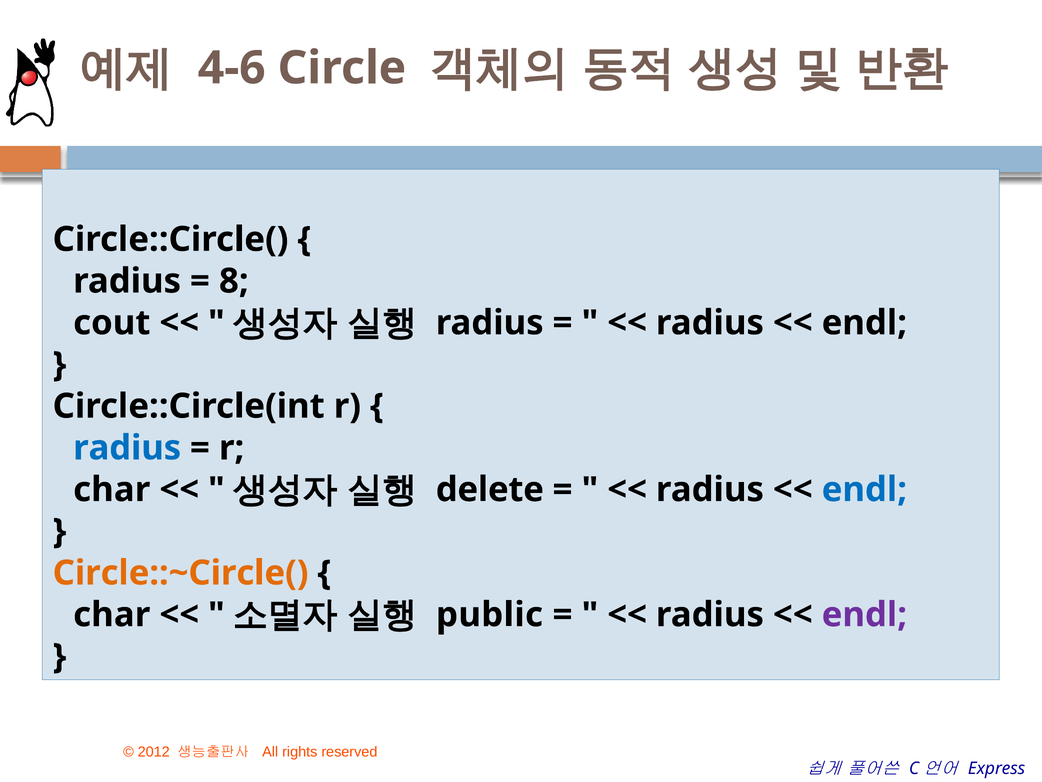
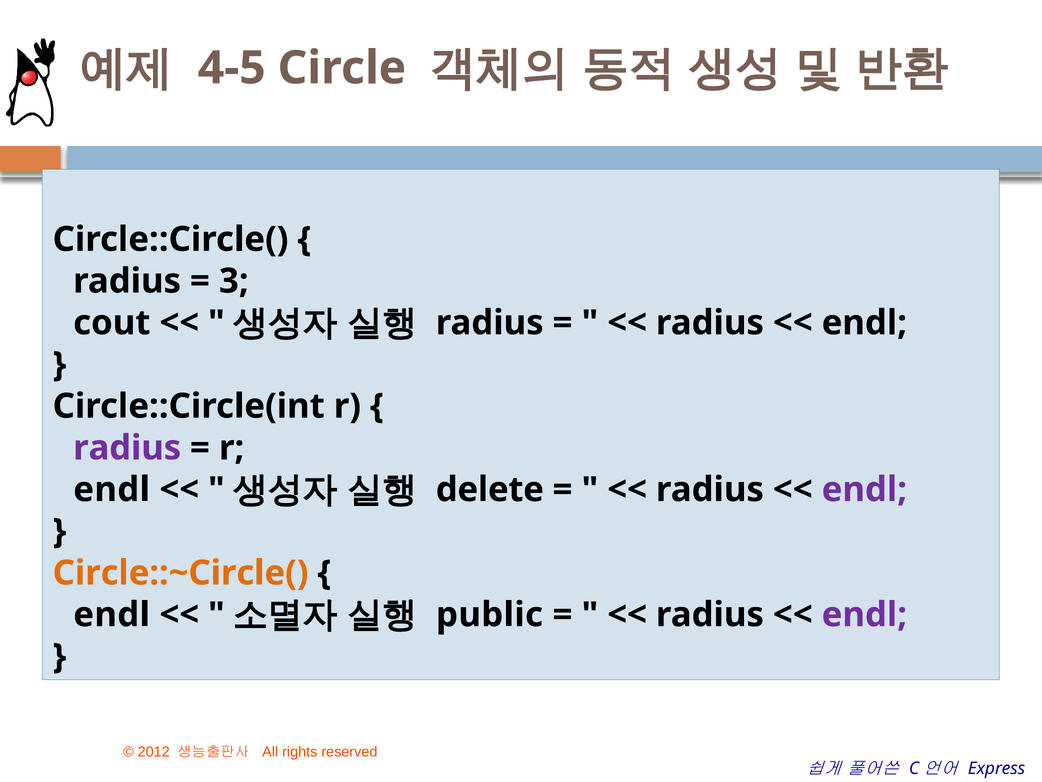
4-6: 4-6 -> 4-5
8: 8 -> 3
radius at (127, 448) colour: blue -> purple
char at (112, 489): char -> endl
endl at (864, 489) colour: blue -> purple
char at (112, 614): char -> endl
